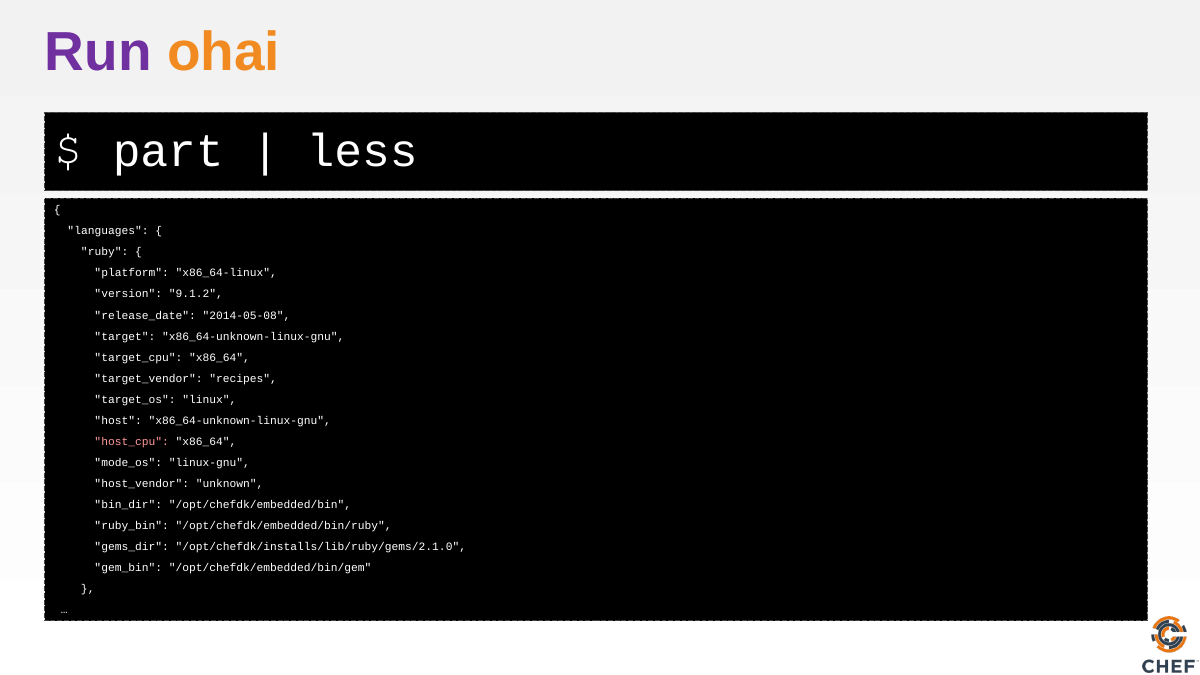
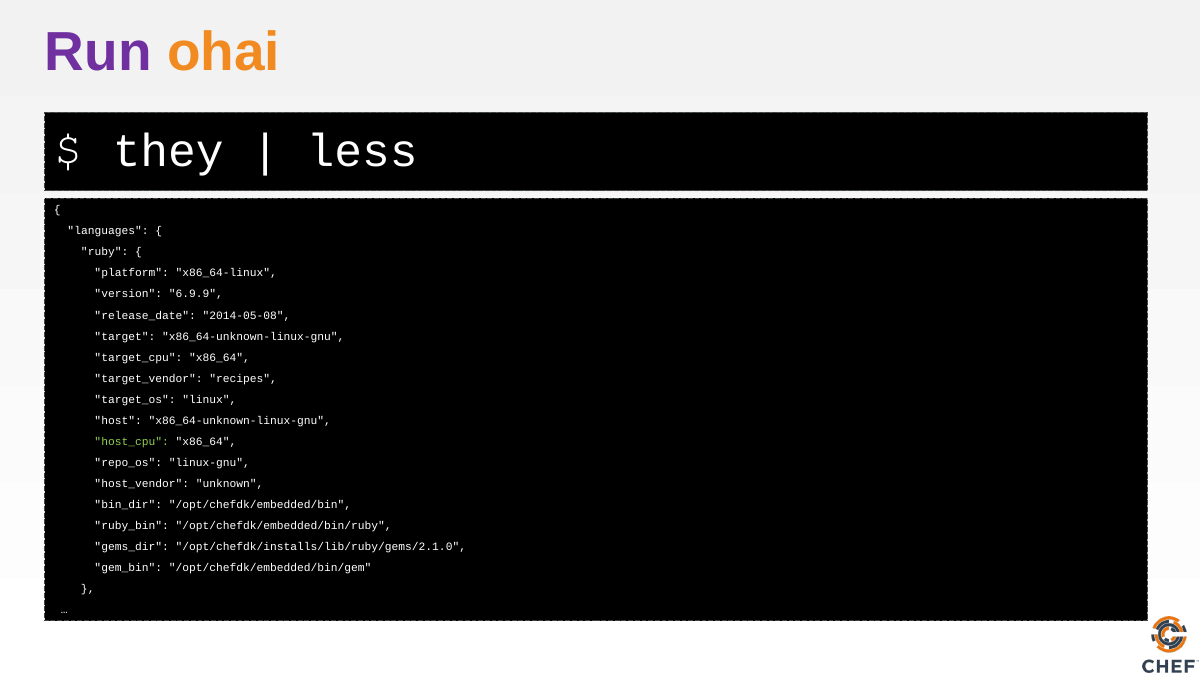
part: part -> they
9.1.2: 9.1.2 -> 6.9.9
host_cpu colour: pink -> light green
mode_os: mode_os -> repo_os
